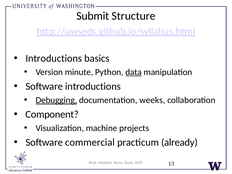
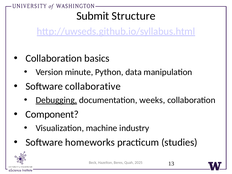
Introductions at (54, 58): Introductions -> Collaboration
data underline: present -> none
Software introductions: introductions -> collaborative
projects: projects -> industry
commercial: commercial -> homeworks
already: already -> studies
